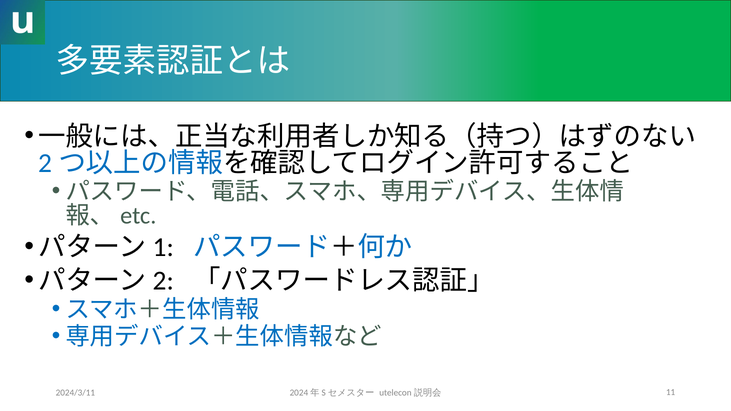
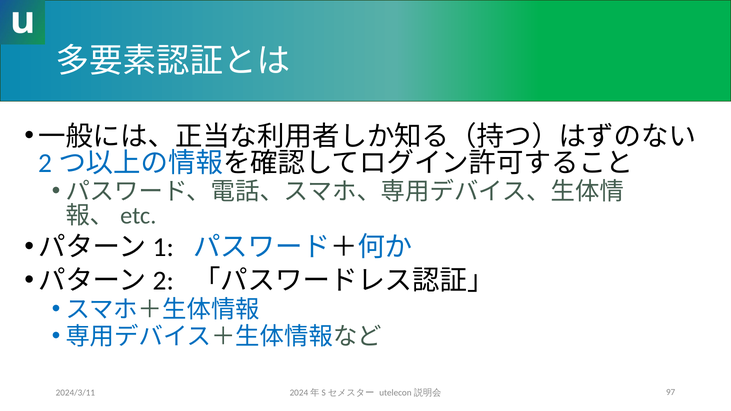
11: 11 -> 97
